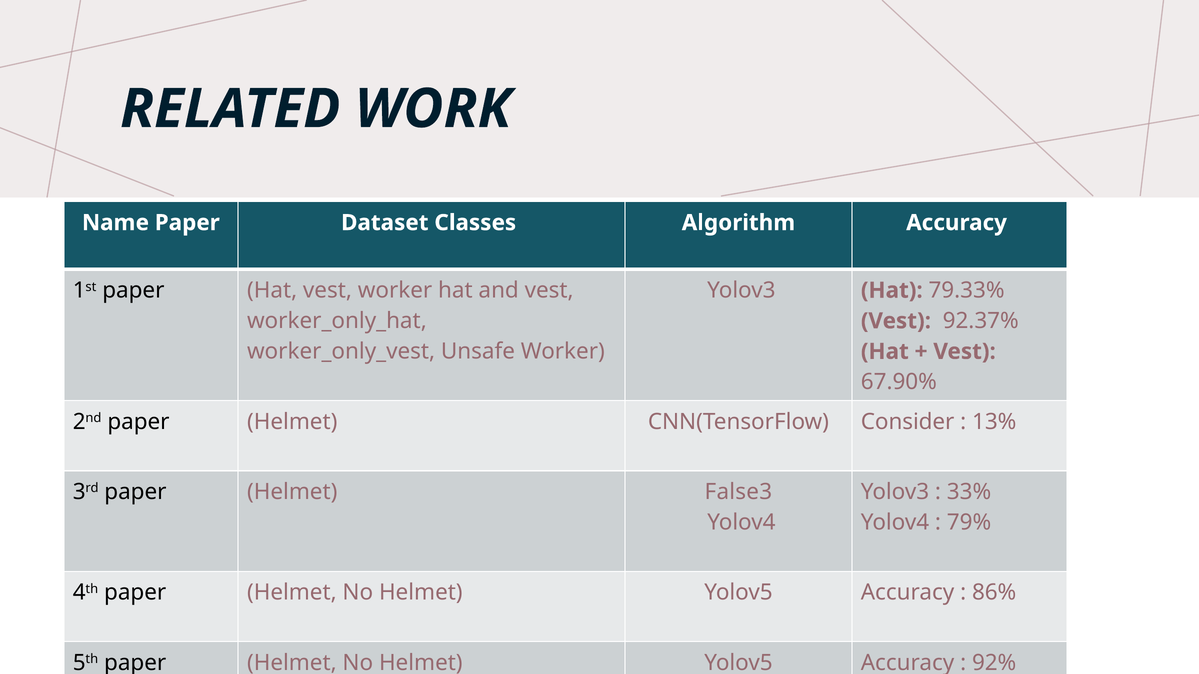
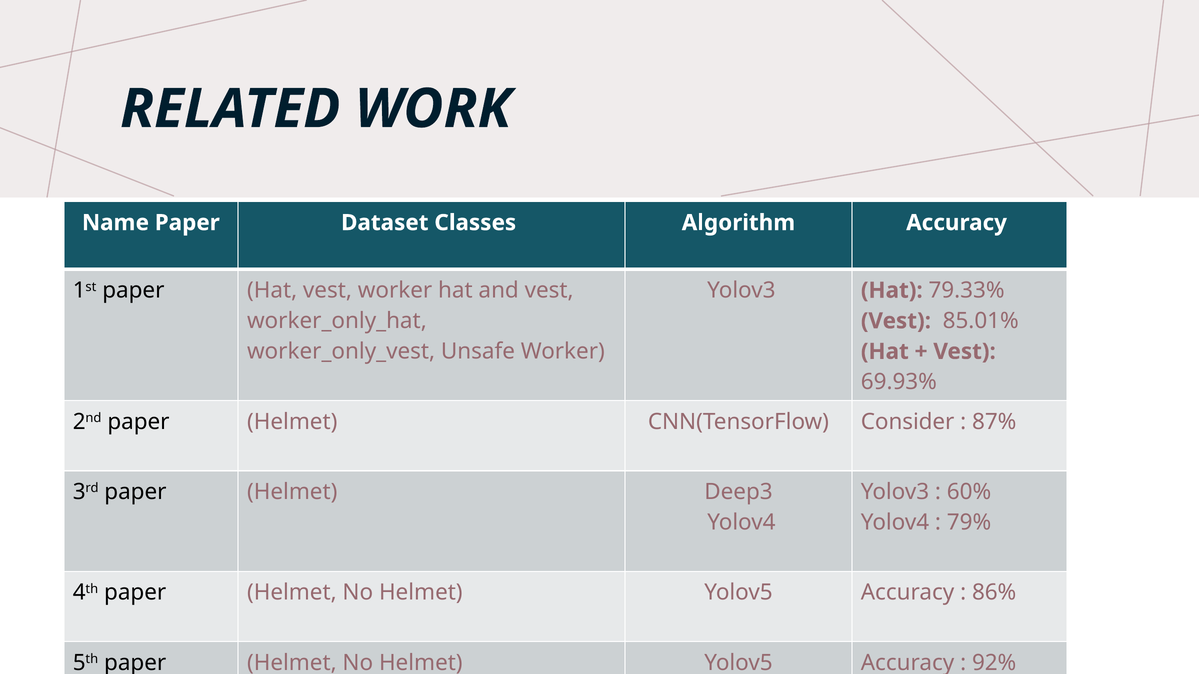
92.37%: 92.37% -> 85.01%
67.90%: 67.90% -> 69.93%
13%: 13% -> 87%
False3: False3 -> Deep3
33%: 33% -> 60%
